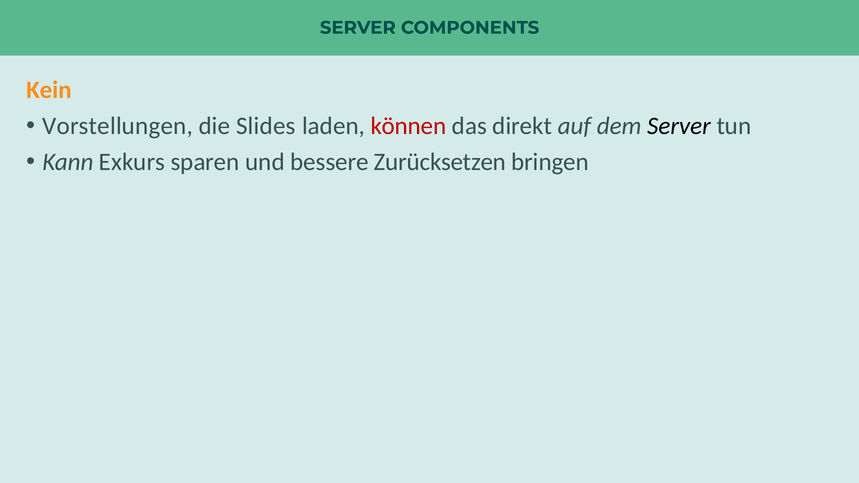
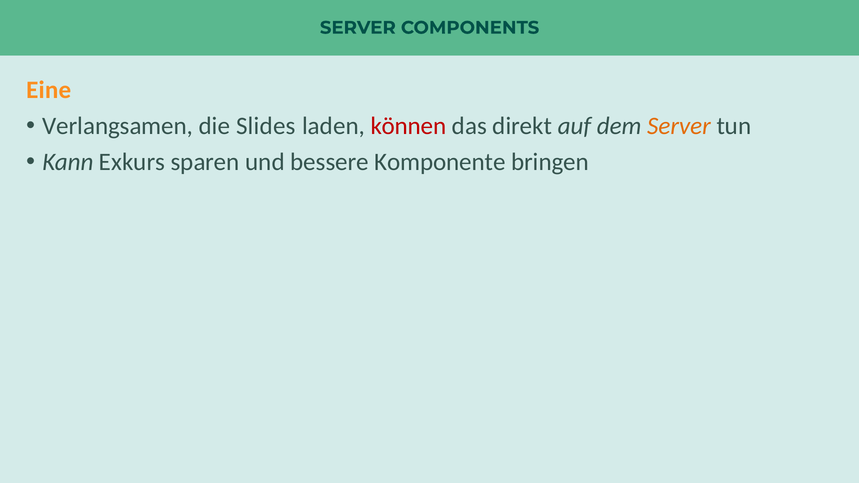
Kein: Kein -> Eine
Vorstellungen: Vorstellungen -> Verlangsamen
Server at (679, 126) colour: black -> orange
Zurücksetzen: Zurücksetzen -> Komponente
